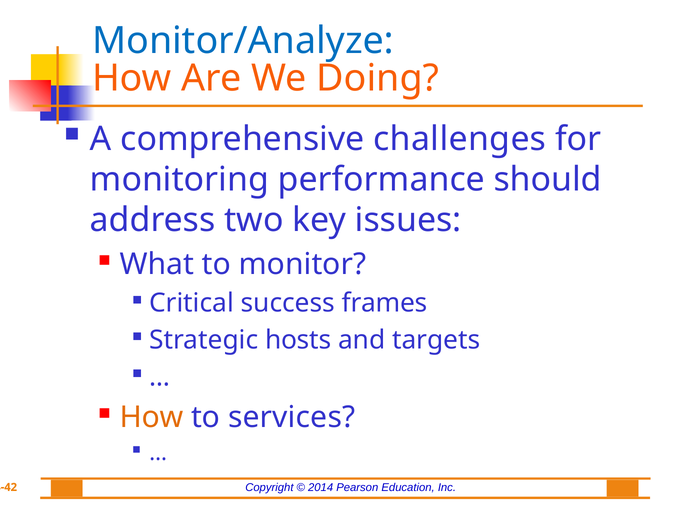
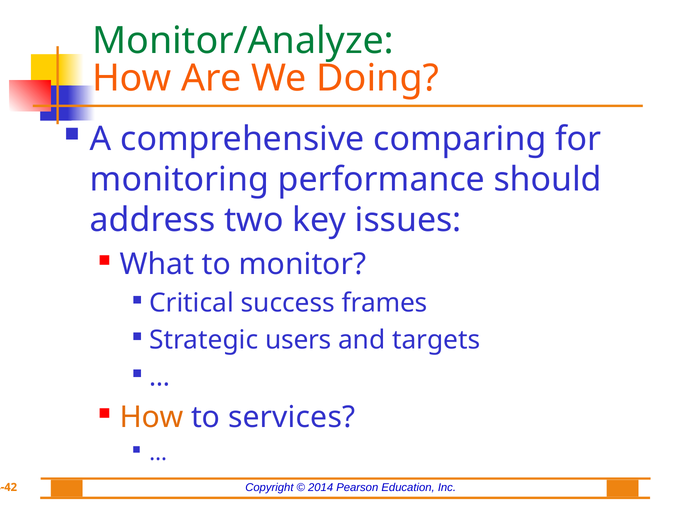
Monitor/Analyze colour: blue -> green
challenges: challenges -> comparing
hosts: hosts -> users
